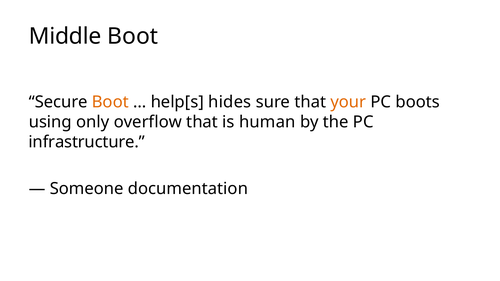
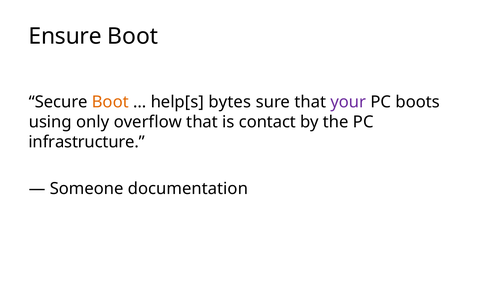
Middle: Middle -> Ensure
hides: hides -> bytes
your colour: orange -> purple
human: human -> contact
